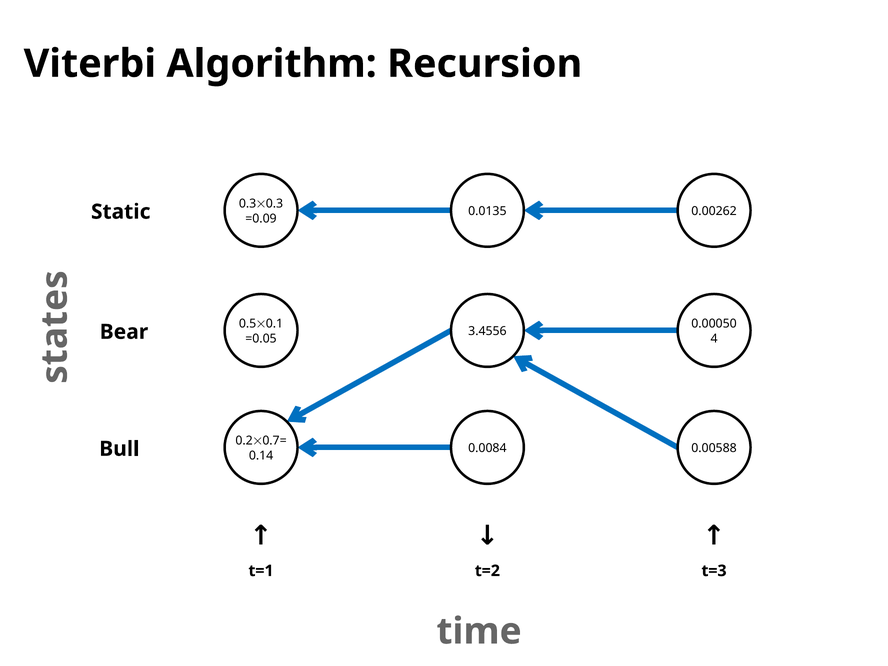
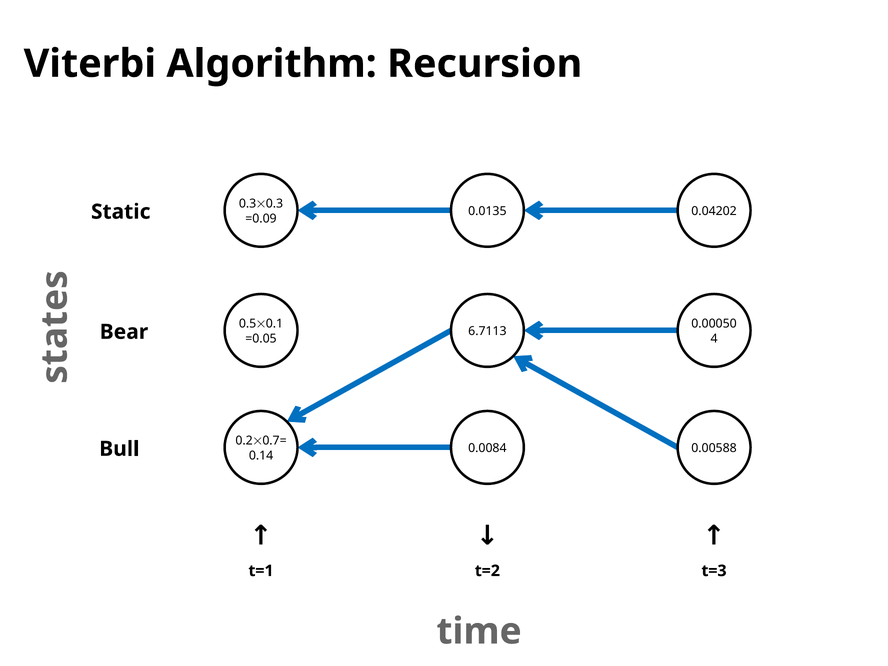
0.00262: 0.00262 -> 0.04202
3.4556: 3.4556 -> 6.7113
